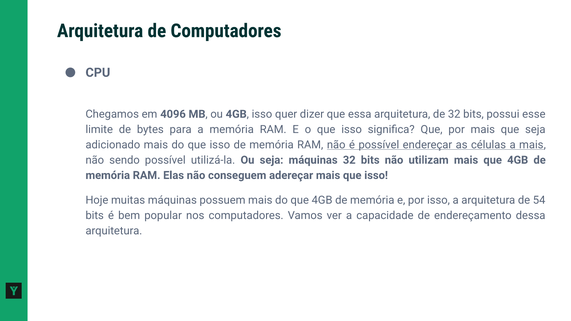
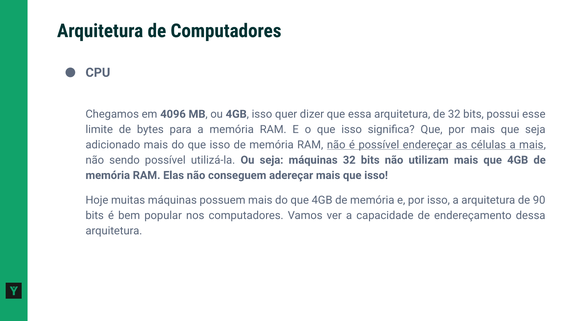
54: 54 -> 90
